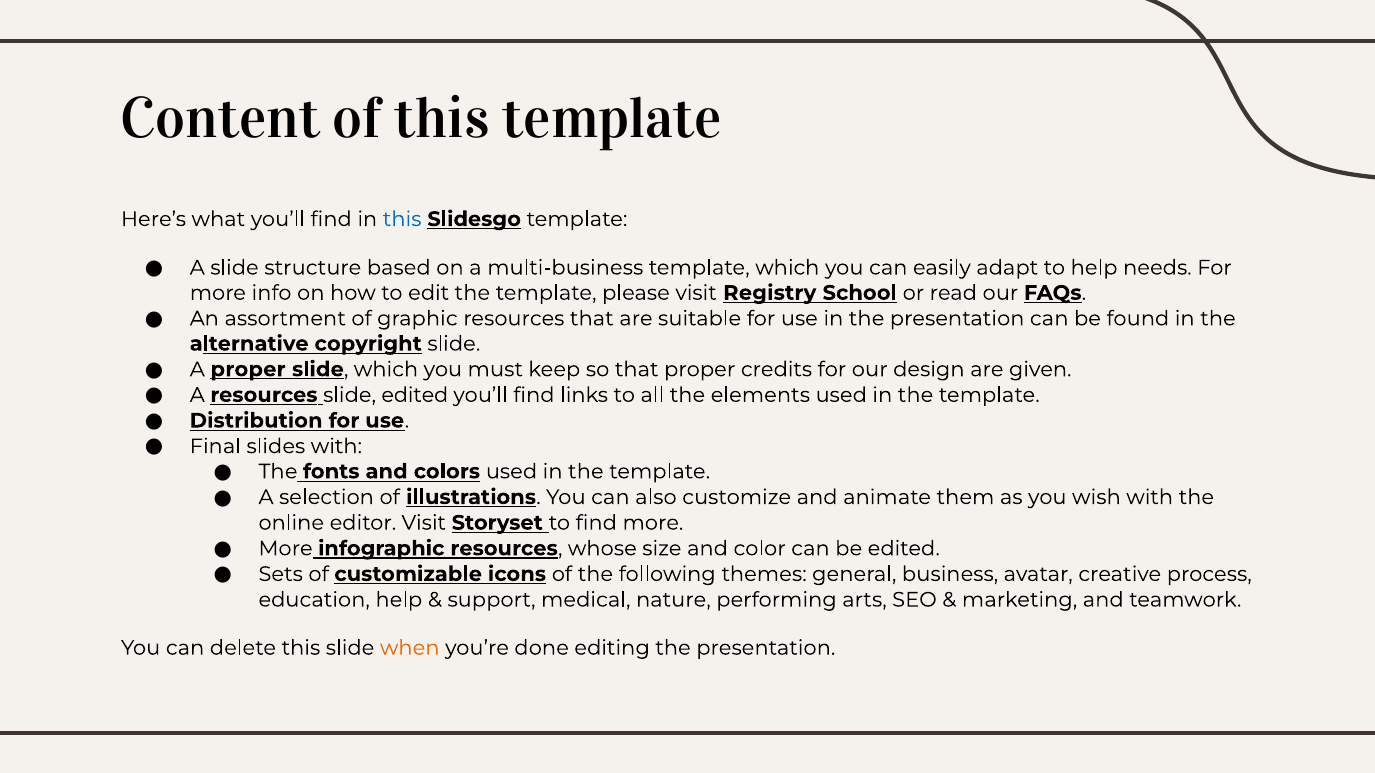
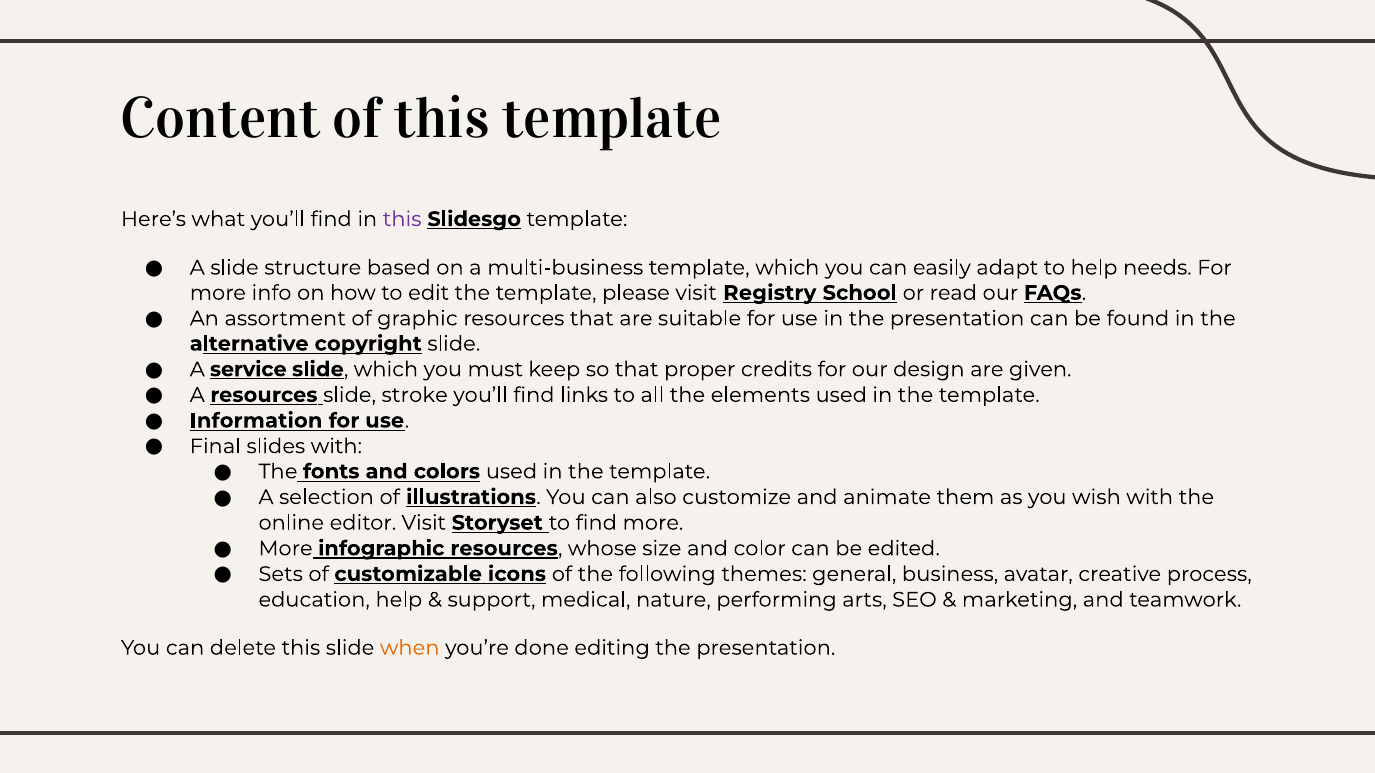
this at (402, 219) colour: blue -> purple
A proper: proper -> service
slide edited: edited -> stroke
Distribution: Distribution -> Information
